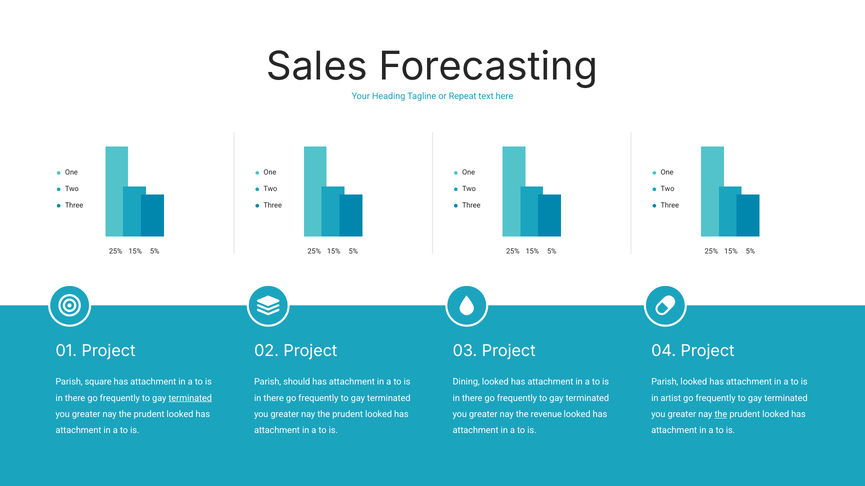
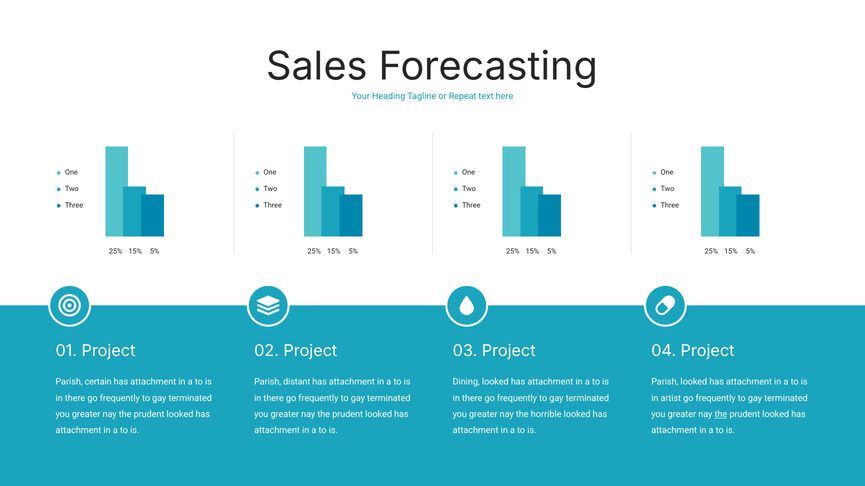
square: square -> certain
should: should -> distant
terminated at (190, 399) underline: present -> none
revenue: revenue -> horrible
